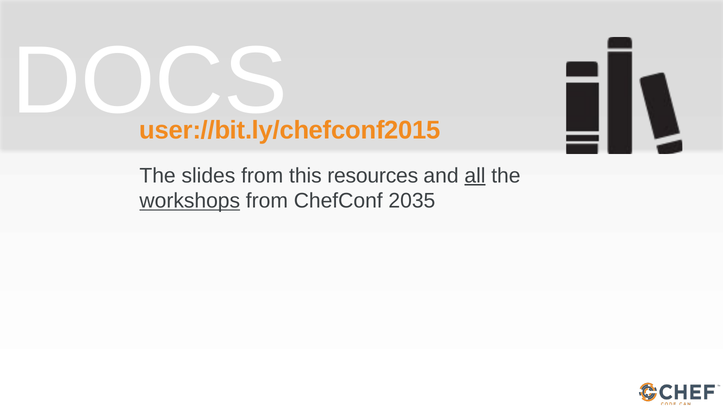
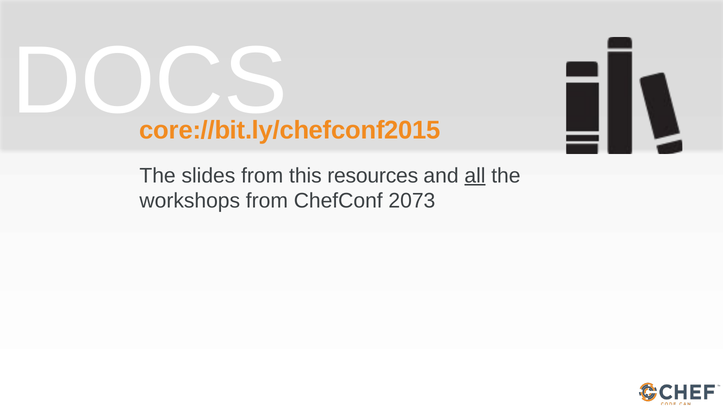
user://bit.ly/chefconf2015: user://bit.ly/chefconf2015 -> core://bit.ly/chefconf2015
workshops underline: present -> none
2035: 2035 -> 2073
